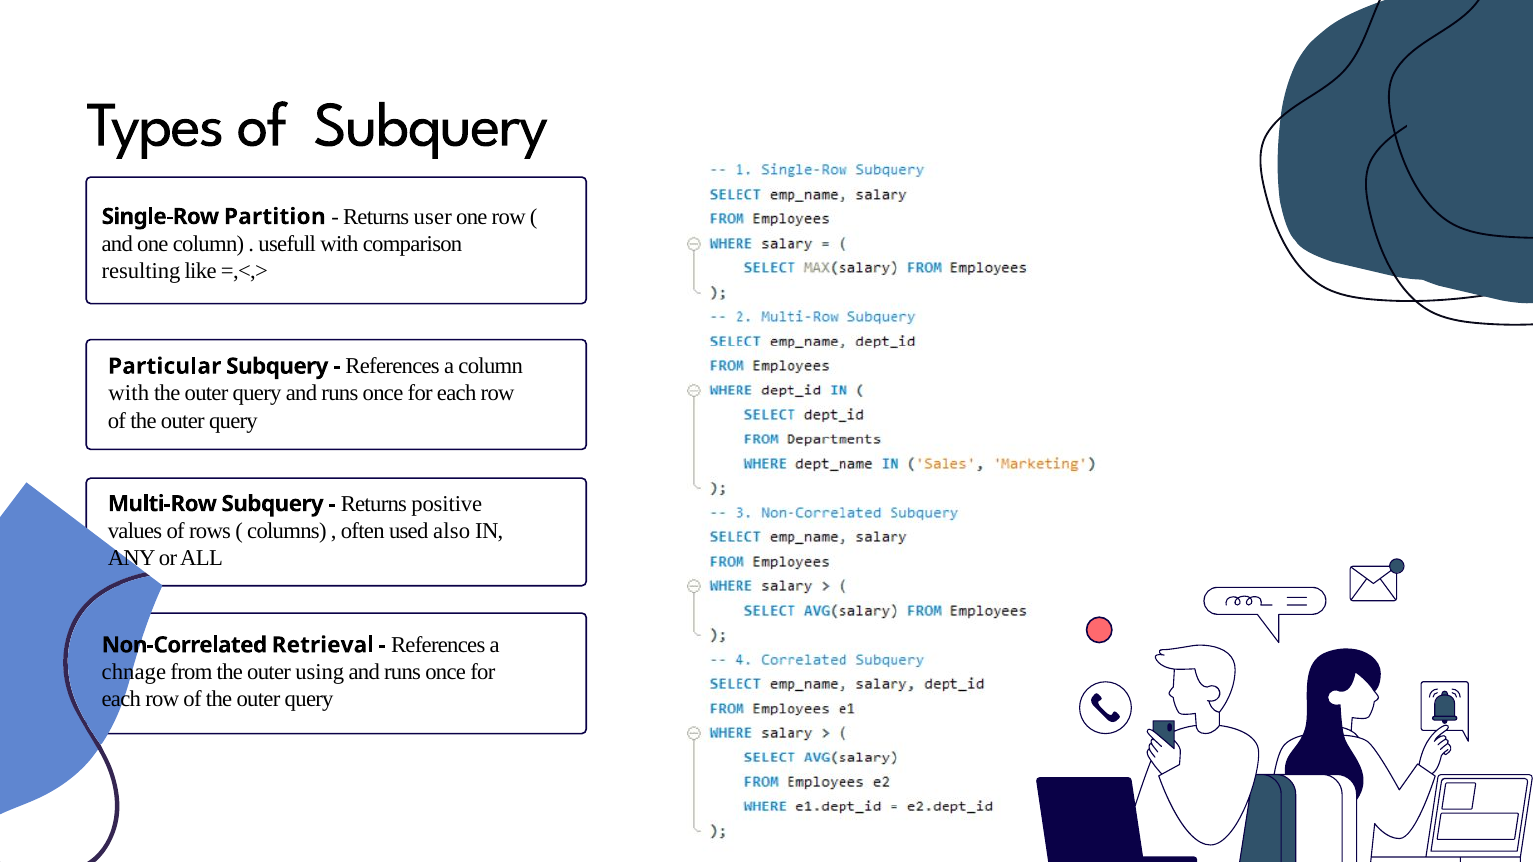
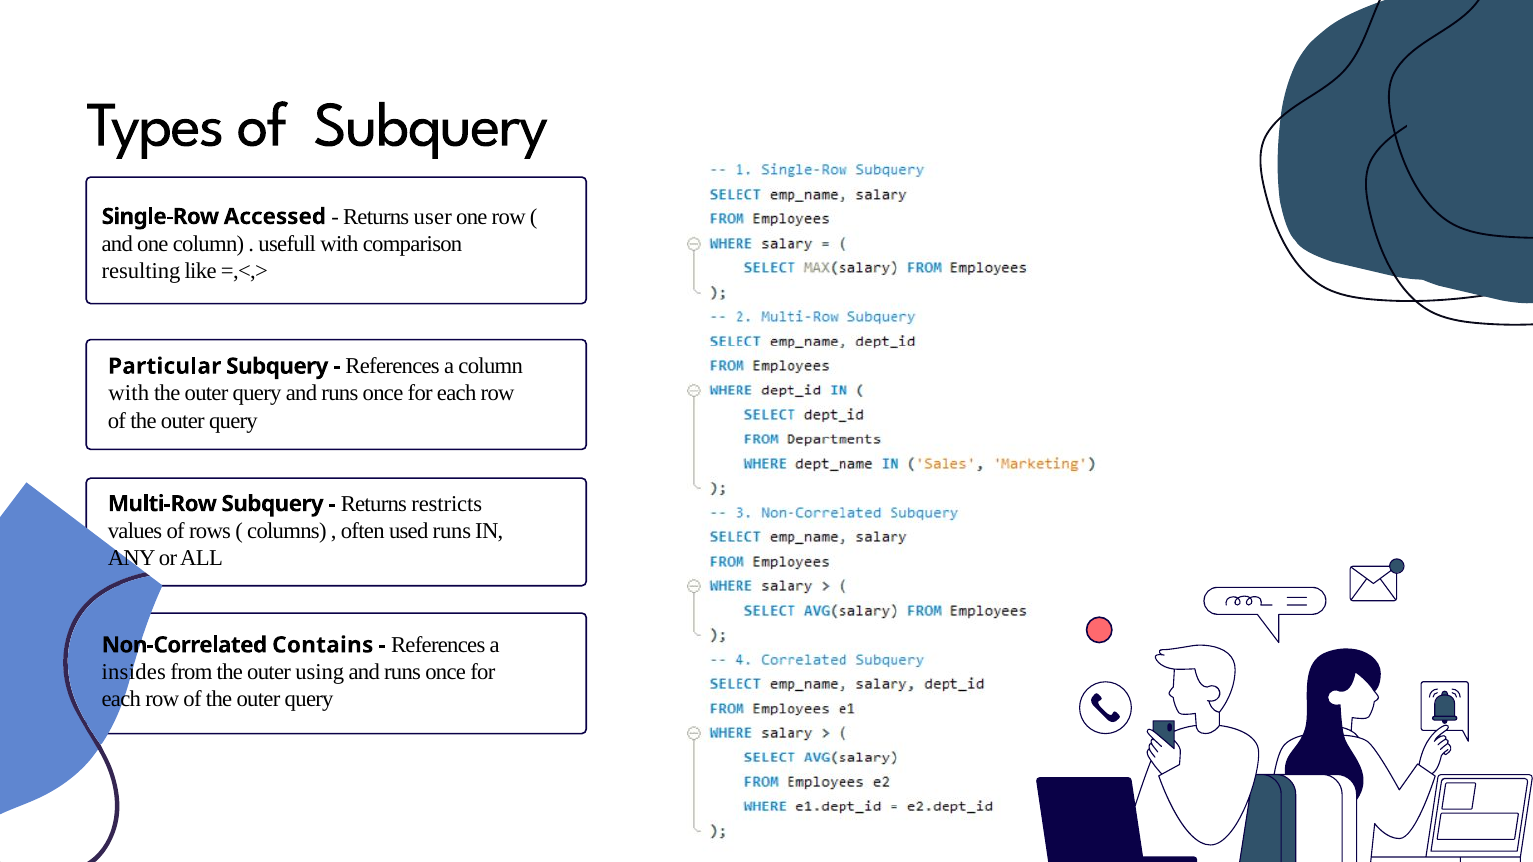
Partition: Partition -> Accessed
positive: positive -> restricts
used also: also -> runs
Retrieval: Retrieval -> Contains
chnage: chnage -> insides
